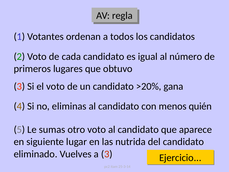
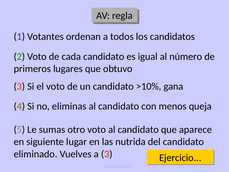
>20%: >20% -> >10%
quién: quién -> queja
